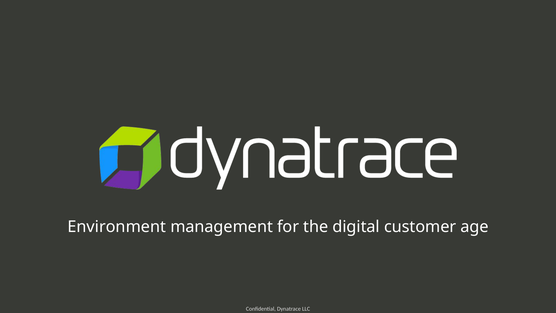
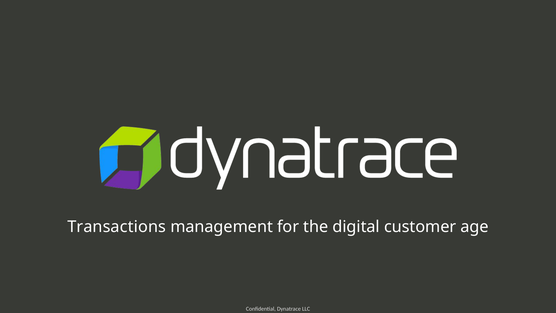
Environment: Environment -> Transactions
